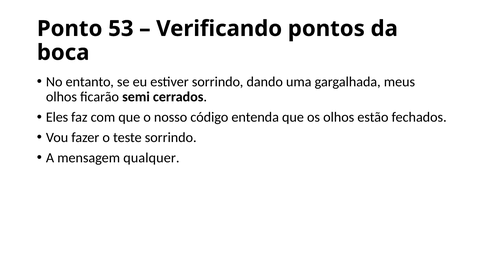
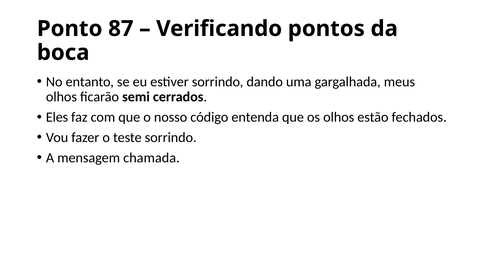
53: 53 -> 87
qualquer: qualquer -> chamada
